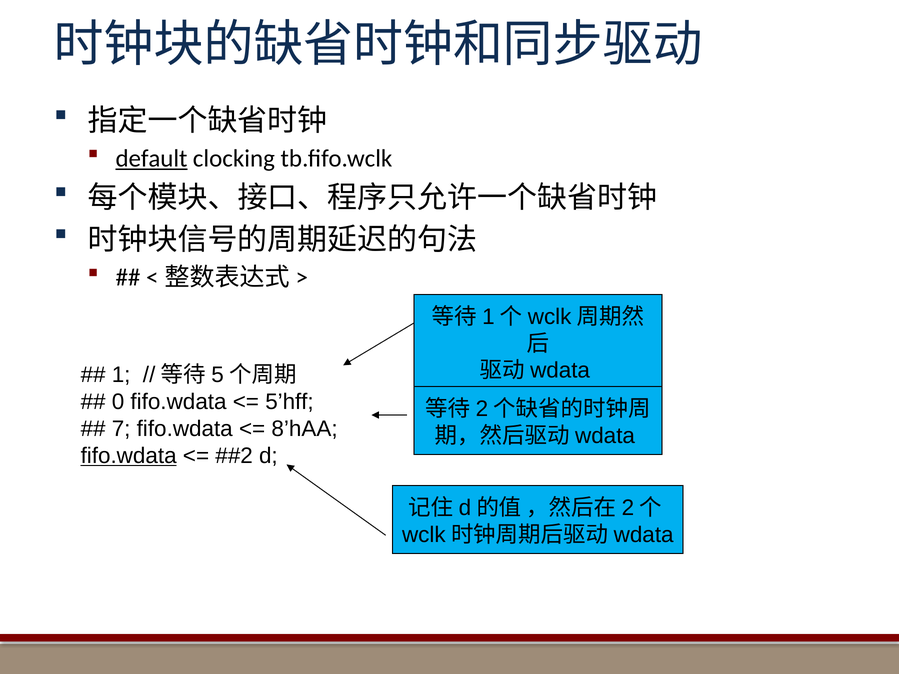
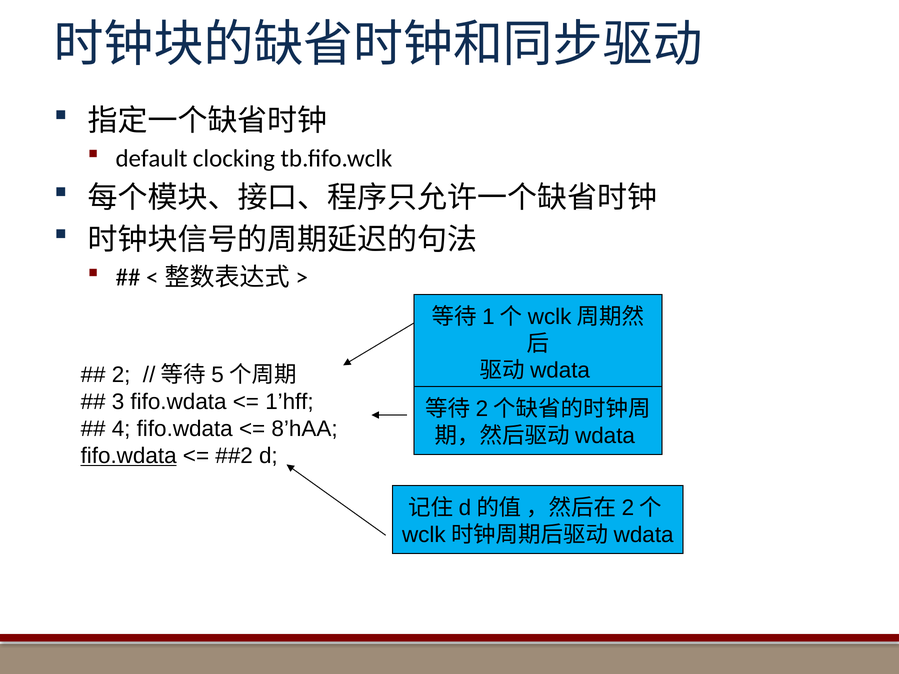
default underline: present -> none
1: 1 -> 2
0: 0 -> 3
5’hff: 5’hff -> 1’hff
7: 7 -> 4
